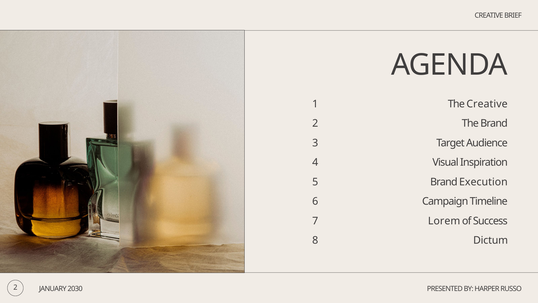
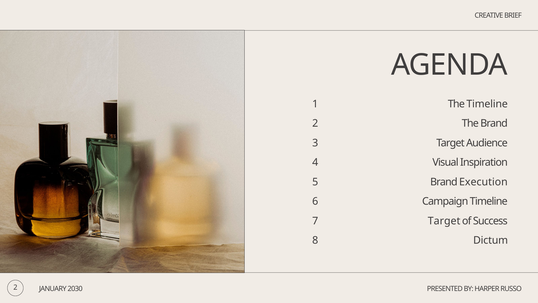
The Creative: Creative -> Timeline
Lorem at (444, 221): Lorem -> Target
